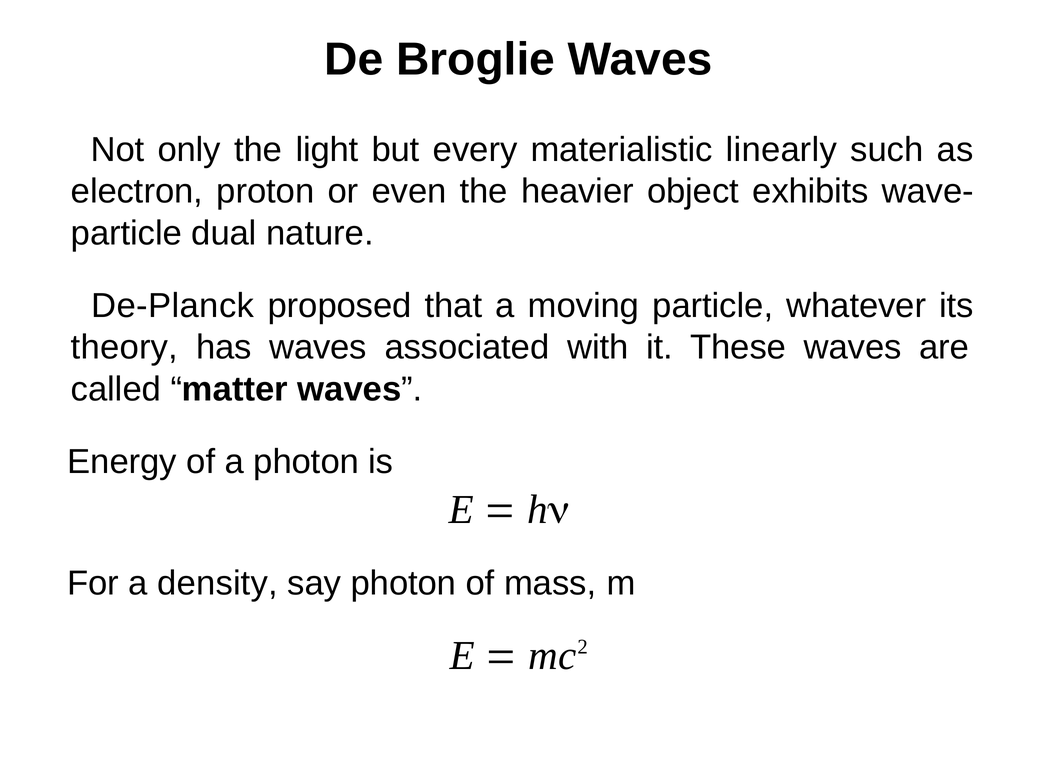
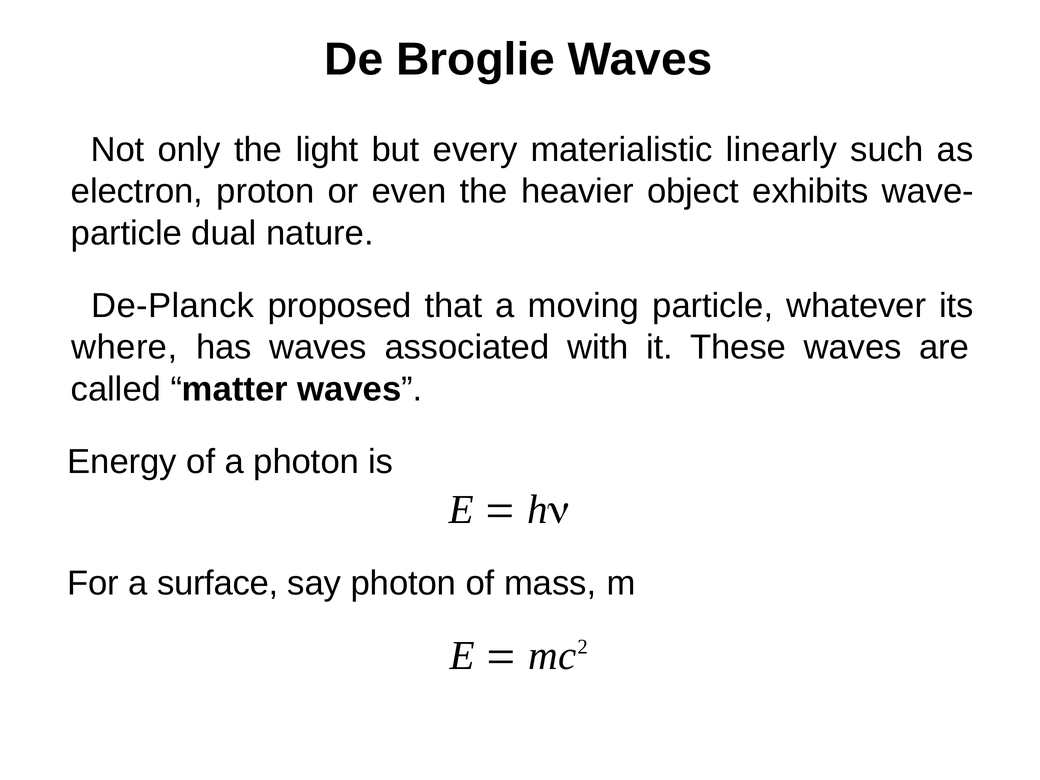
theory: theory -> where
density: density -> surface
